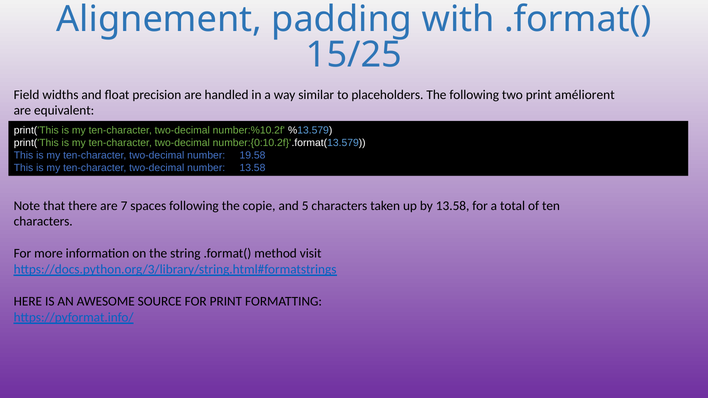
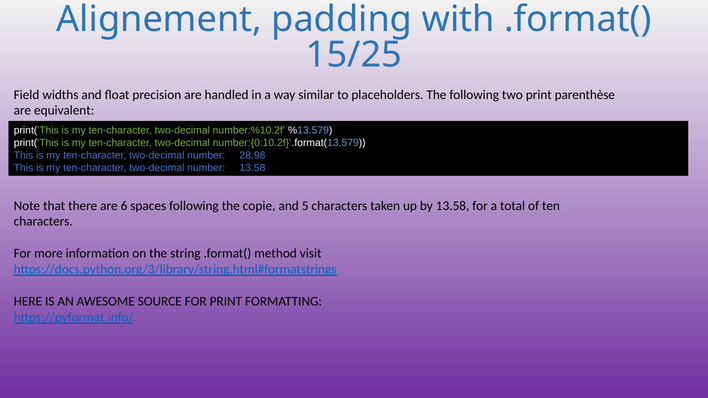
améliorent: améliorent -> parenthèse
19.58: 19.58 -> 28.98
7: 7 -> 6
